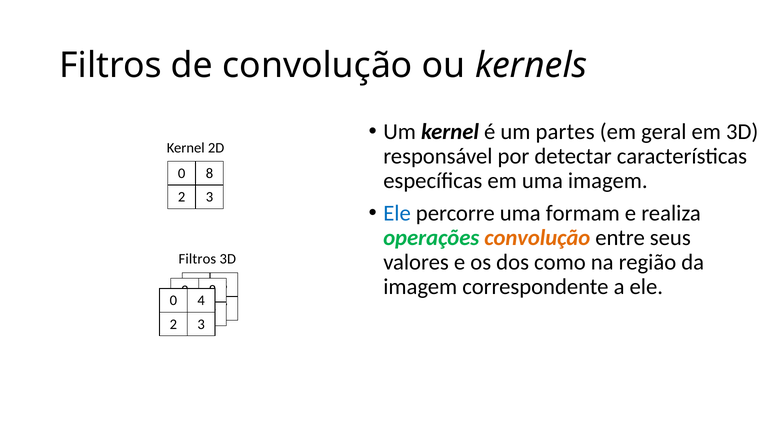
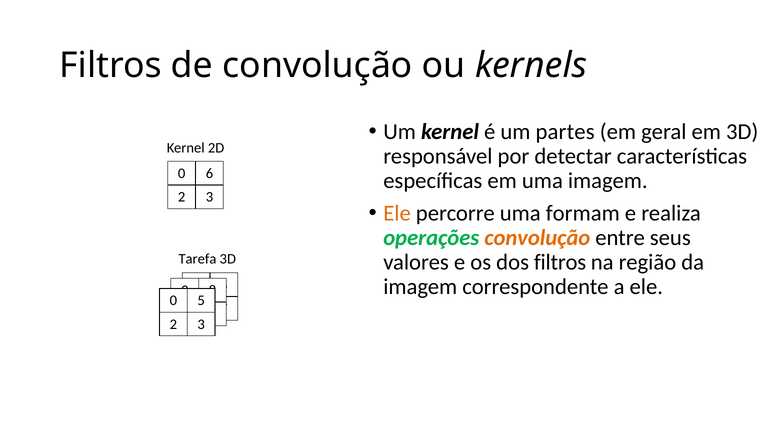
0 8: 8 -> 6
Ele at (397, 213) colour: blue -> orange
Filtros at (197, 258): Filtros -> Tarefa
dos como: como -> filtros
4: 4 -> 5
